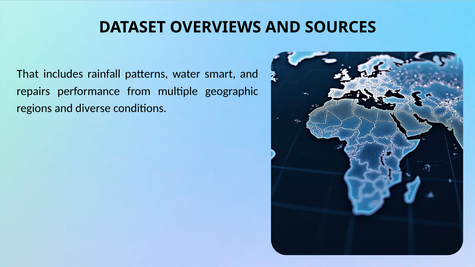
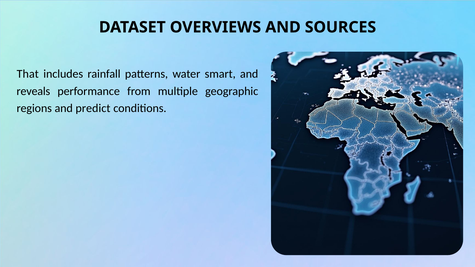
repairs: repairs -> reveals
diverse: diverse -> predict
